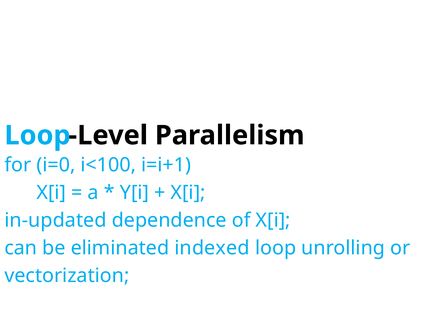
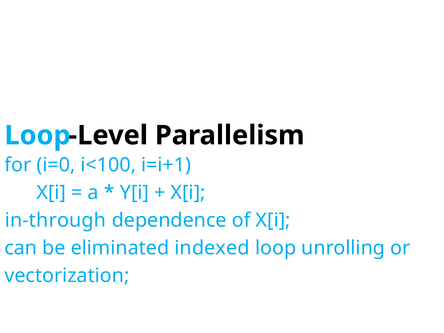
in-updated: in-updated -> in-through
